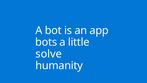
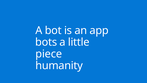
solve: solve -> piece
